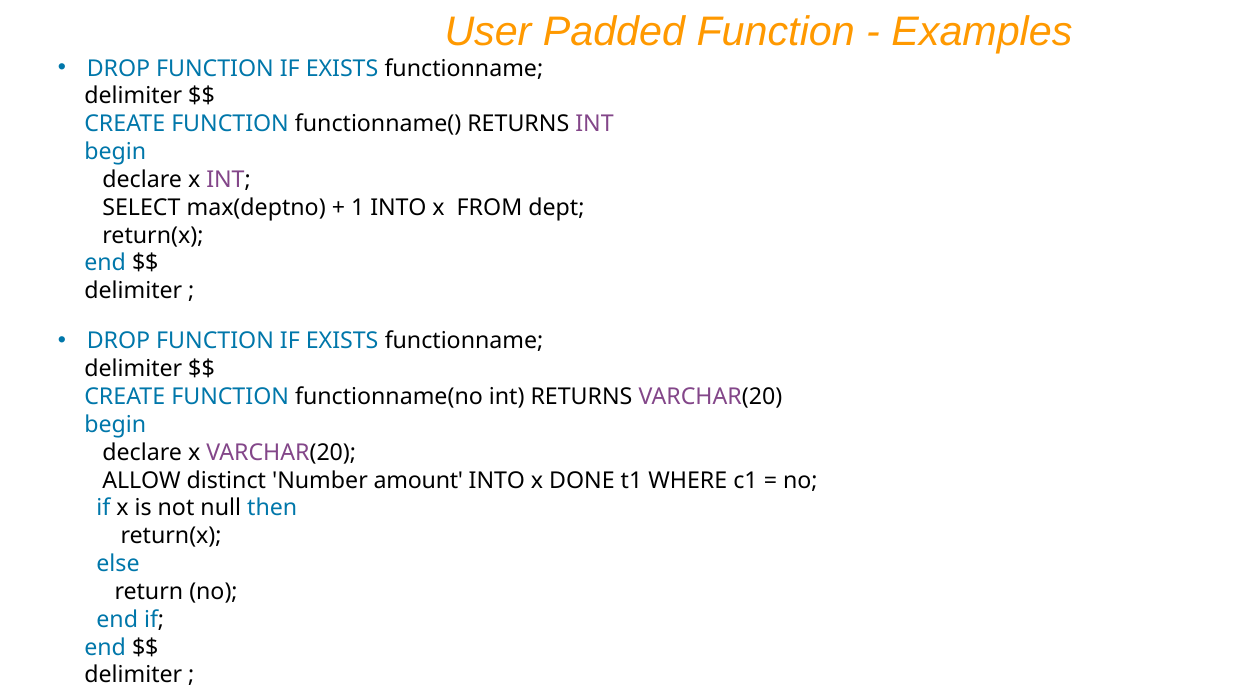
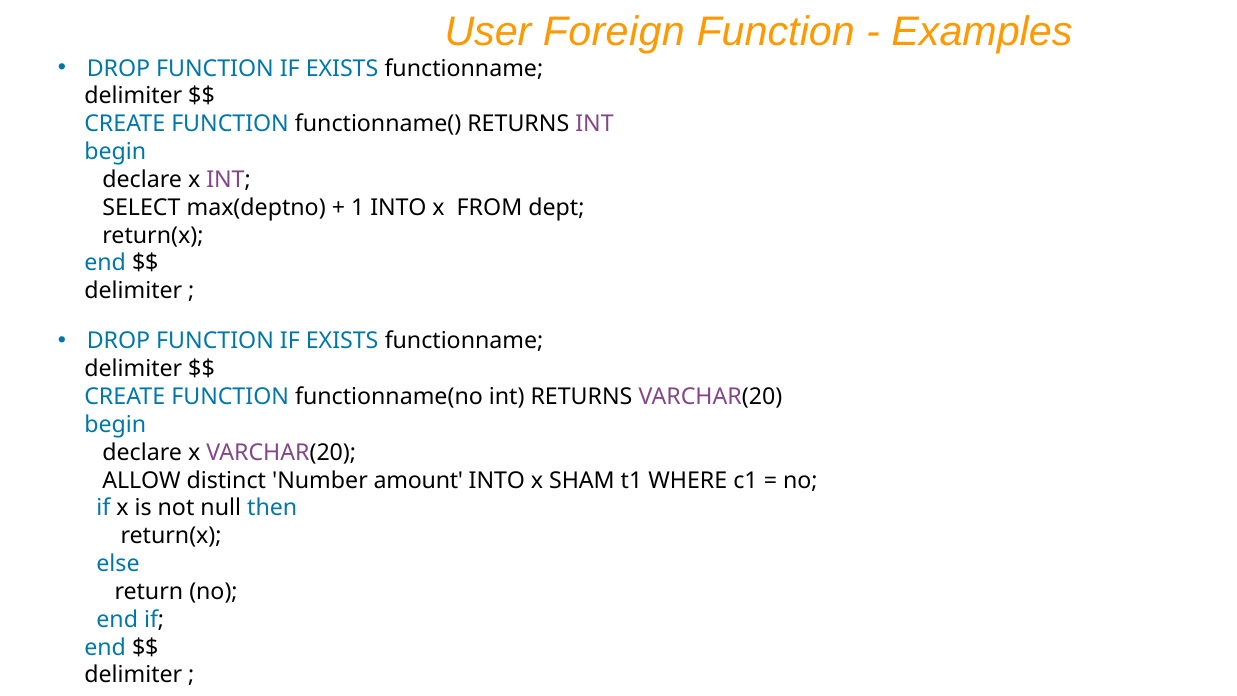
Padded: Padded -> Foreign
DONE: DONE -> SHAM
